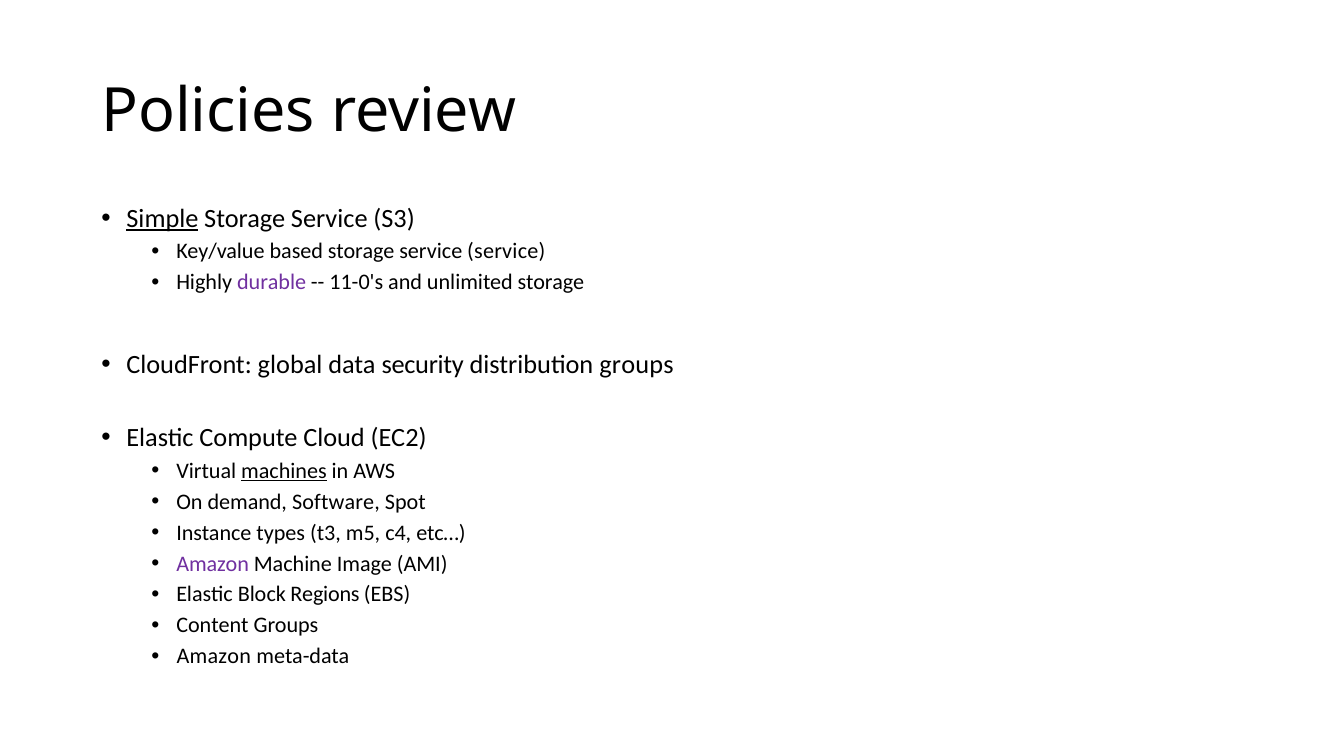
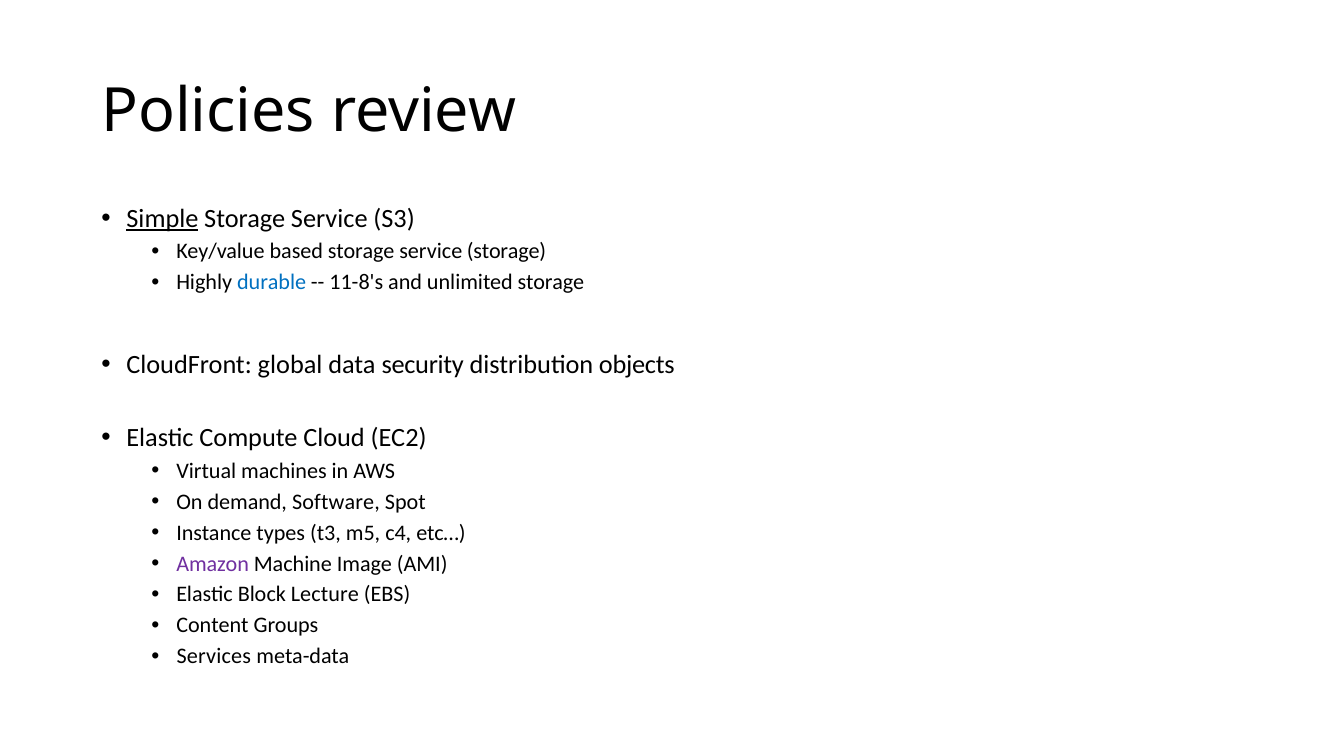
service service: service -> storage
durable colour: purple -> blue
11-0's: 11-0's -> 11-8's
distribution groups: groups -> objects
machines underline: present -> none
Regions: Regions -> Lecture
Amazon at (214, 656): Amazon -> Services
